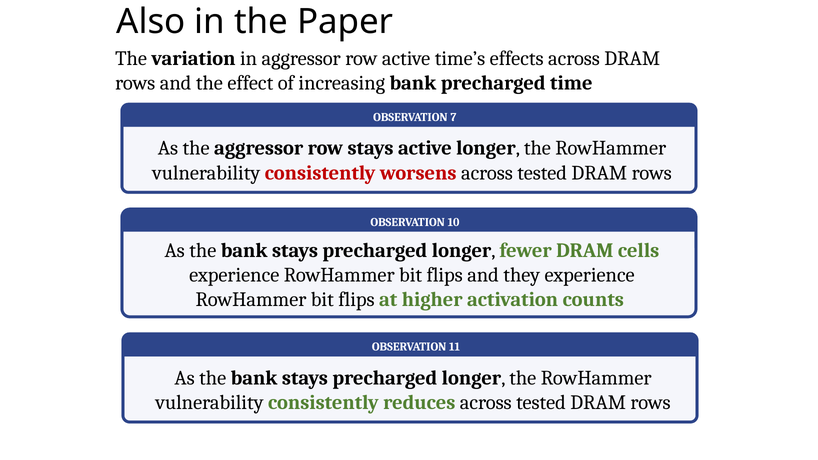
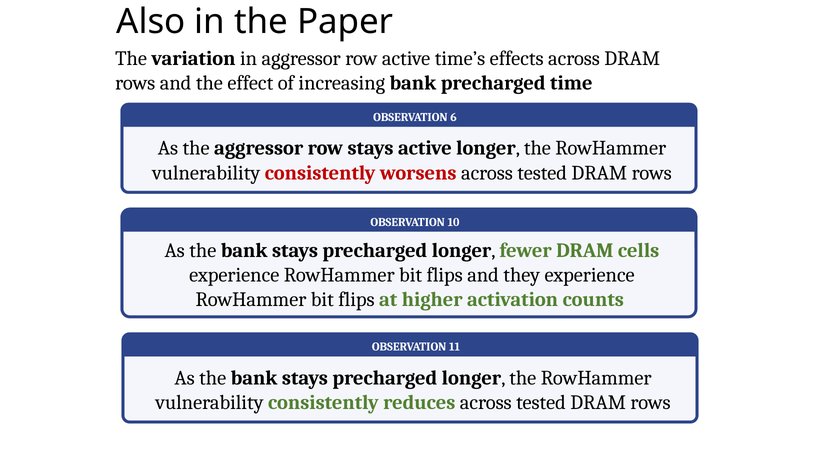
7: 7 -> 6
